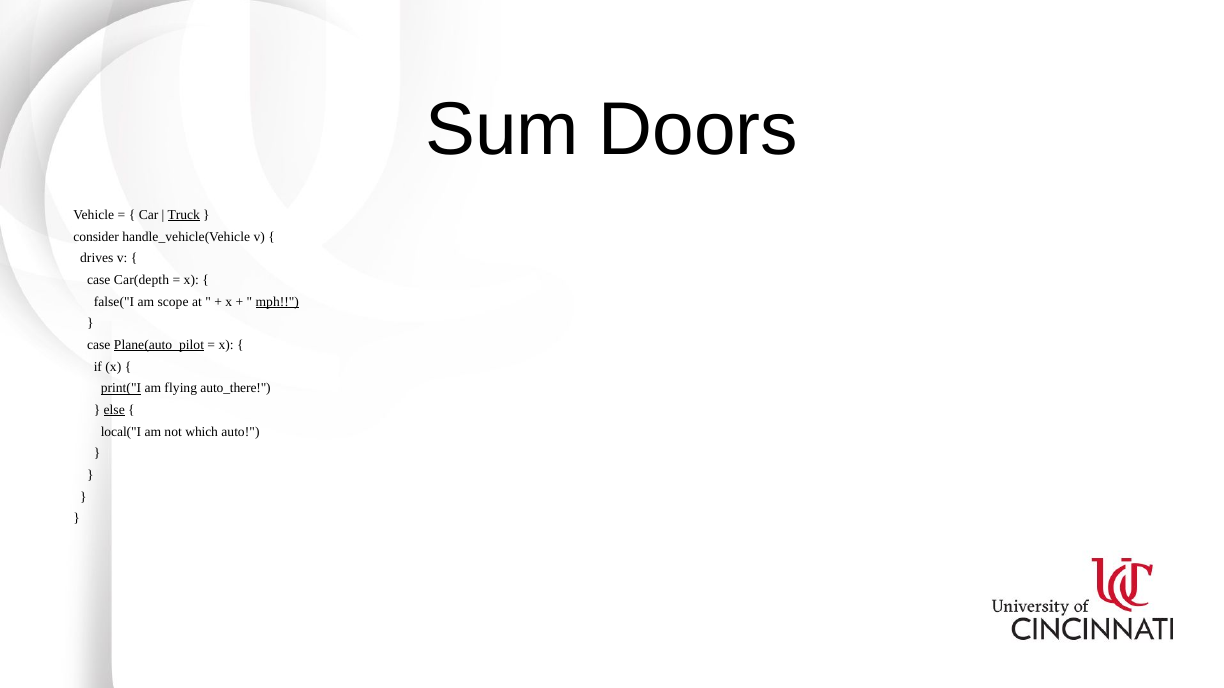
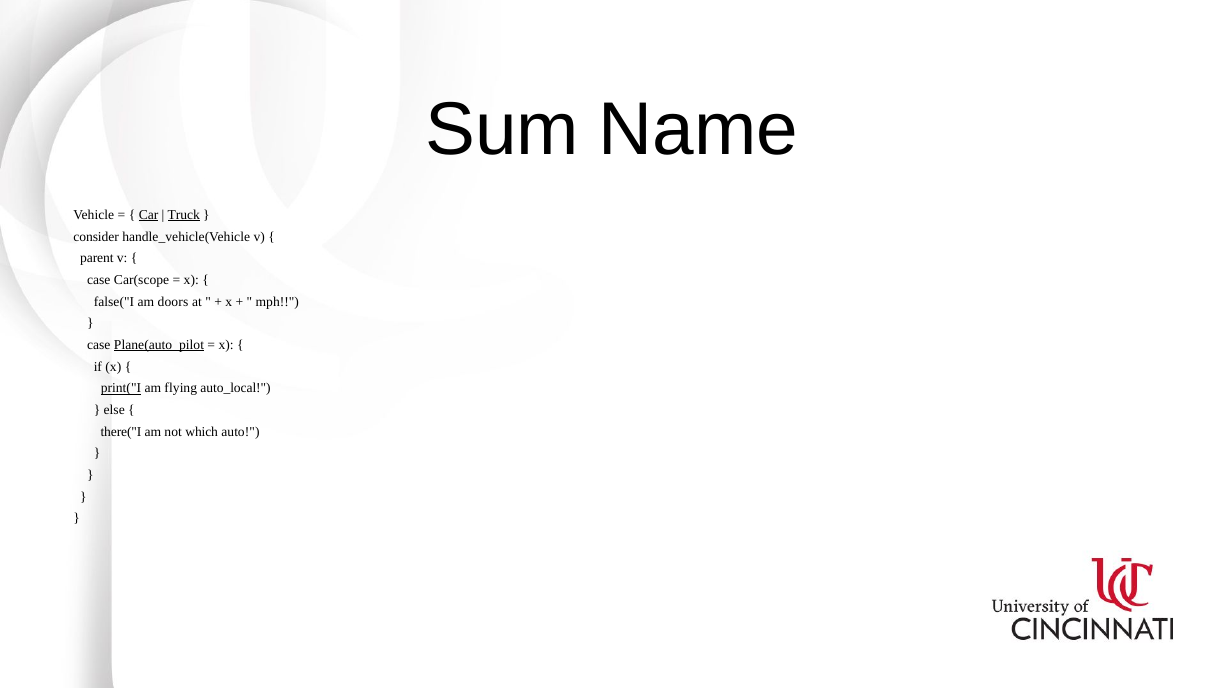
Doors: Doors -> Name
Car underline: none -> present
drives: drives -> parent
Car(depth: Car(depth -> Car(scope
scope: scope -> doors
mph underline: present -> none
auto_there: auto_there -> auto_local
else underline: present -> none
local("I: local("I -> there("I
